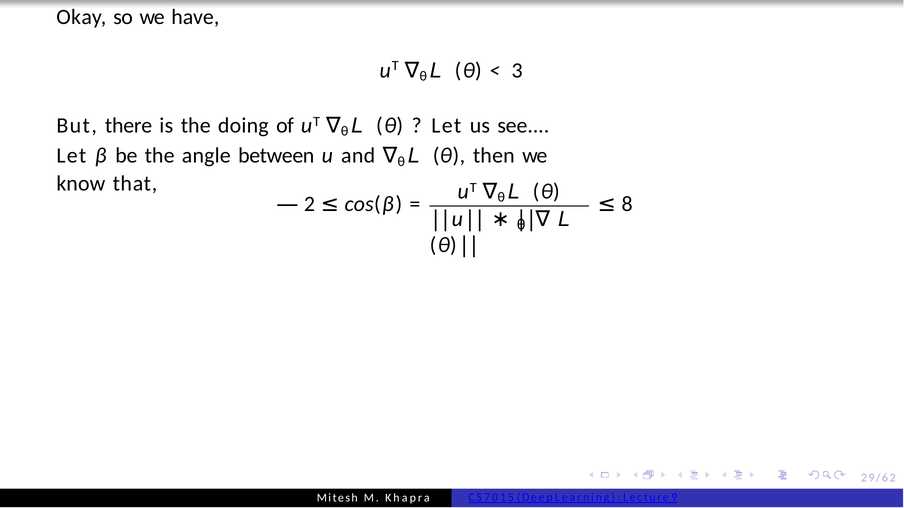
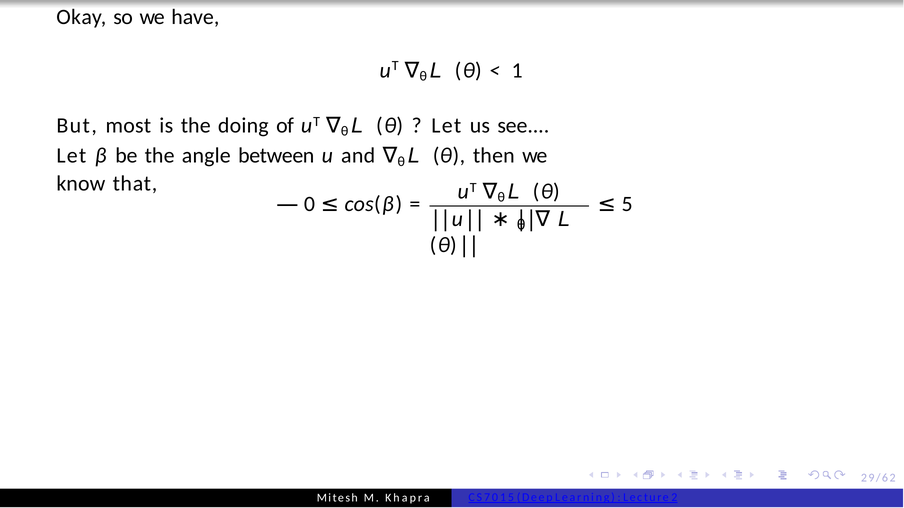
3: 3 -> 1
there: there -> most
8: 8 -> 5
2: 2 -> 0
9: 9 -> 2
